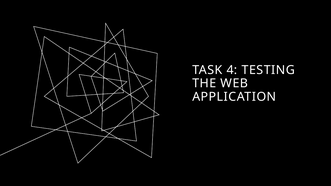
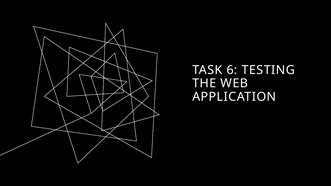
4: 4 -> 6
